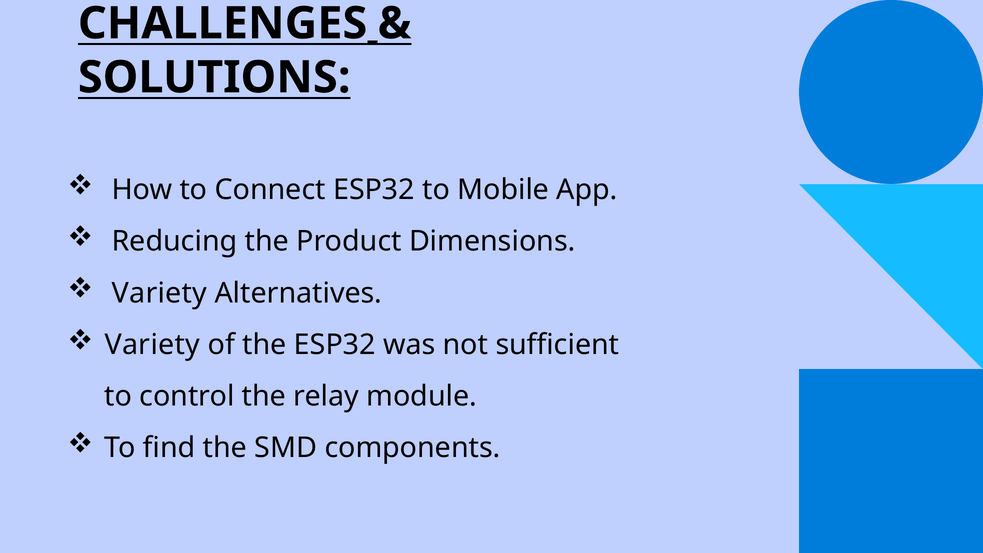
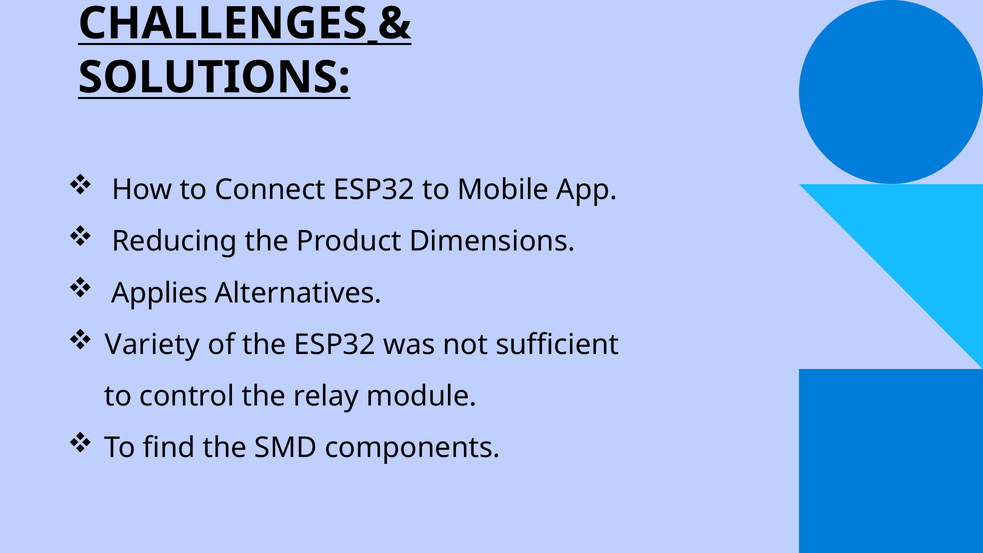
Variety at (159, 293): Variety -> Applies
